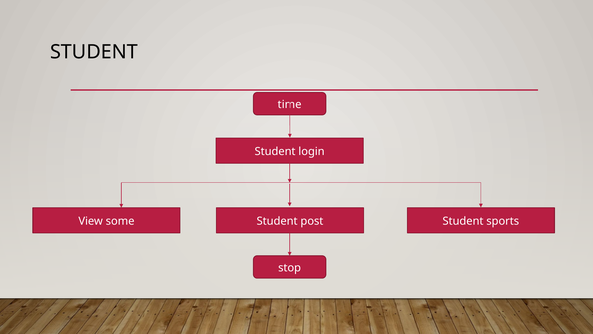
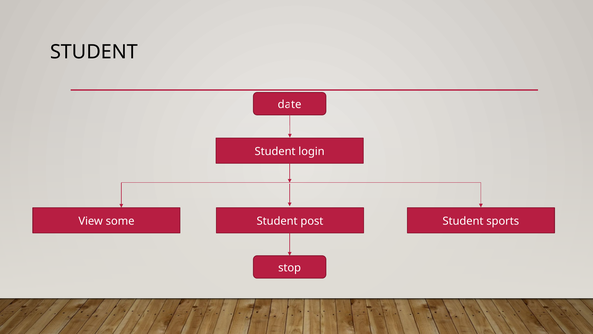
time: time -> date
